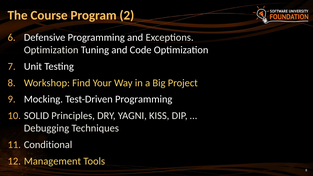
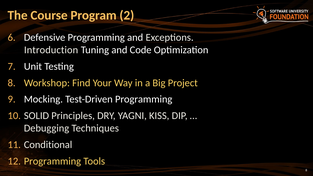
Optimization at (51, 50): Optimization -> Introduction
Management at (52, 161): Management -> Programming
